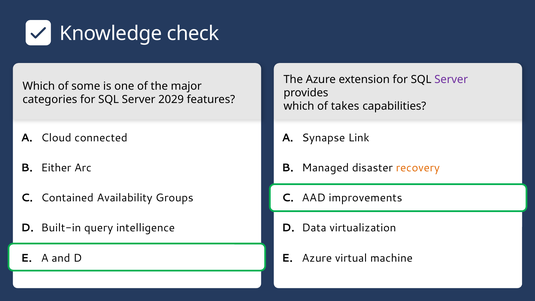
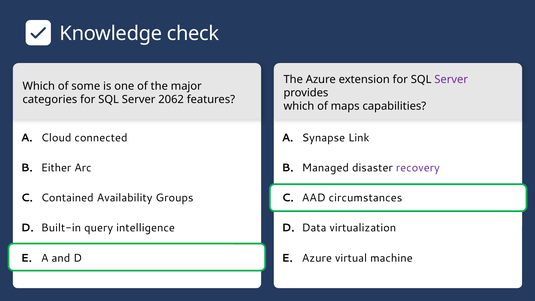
2029: 2029 -> 2062
takes: takes -> maps
recovery colour: orange -> purple
improvements: improvements -> circumstances
